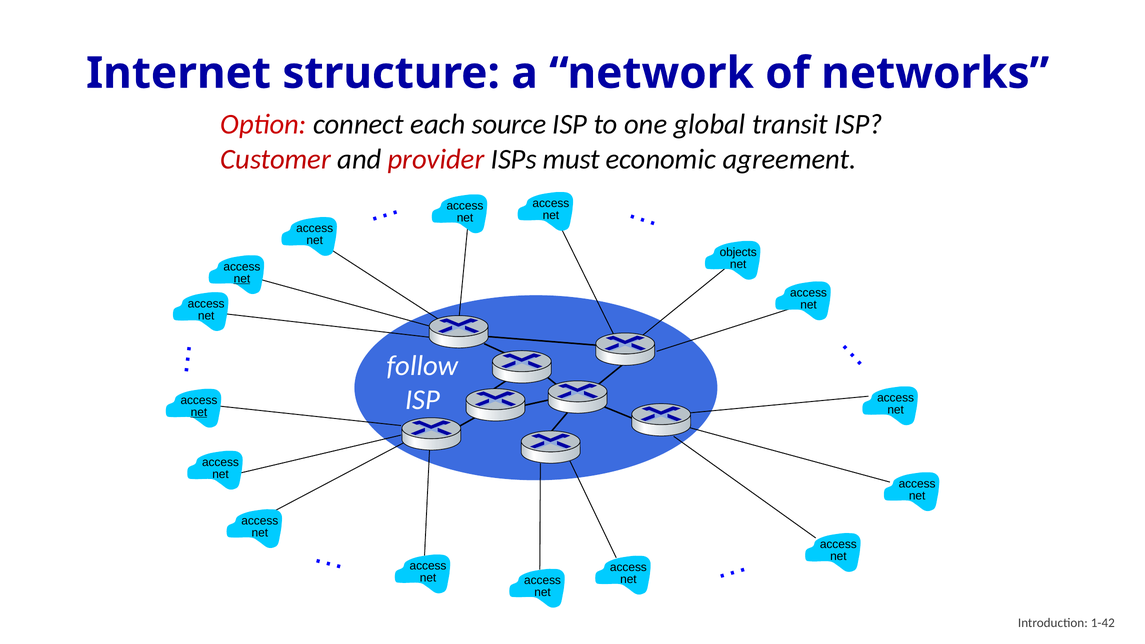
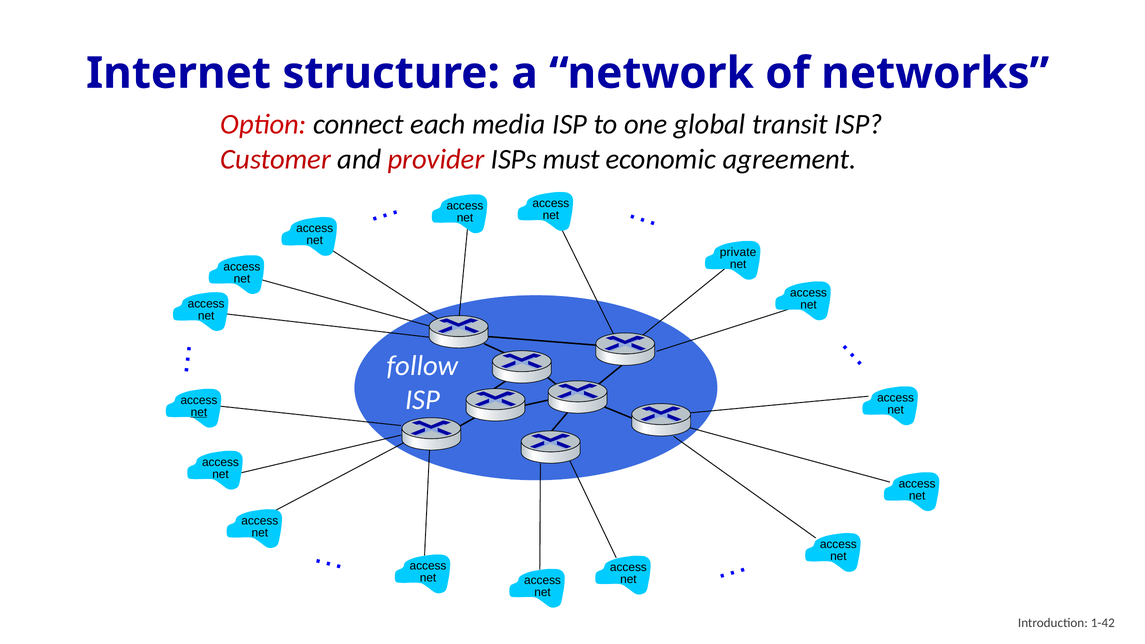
source: source -> media
objects: objects -> private
net at (242, 279) underline: present -> none
